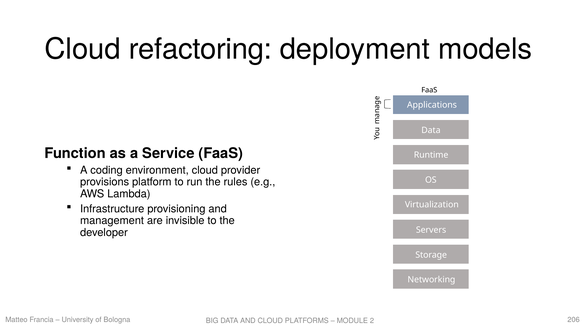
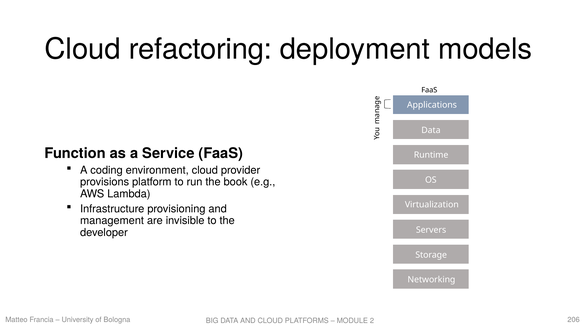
rules: rules -> book
